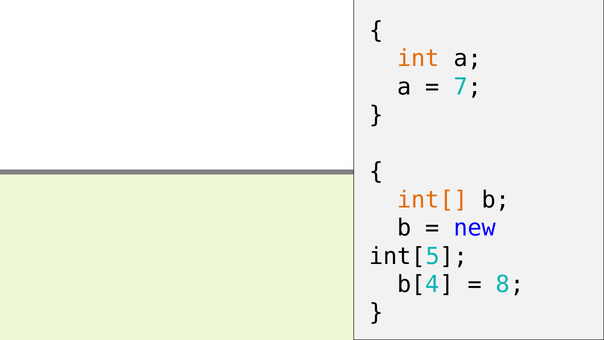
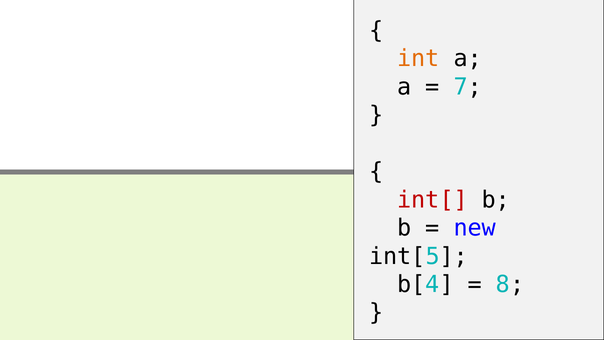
int[ colour: orange -> red
